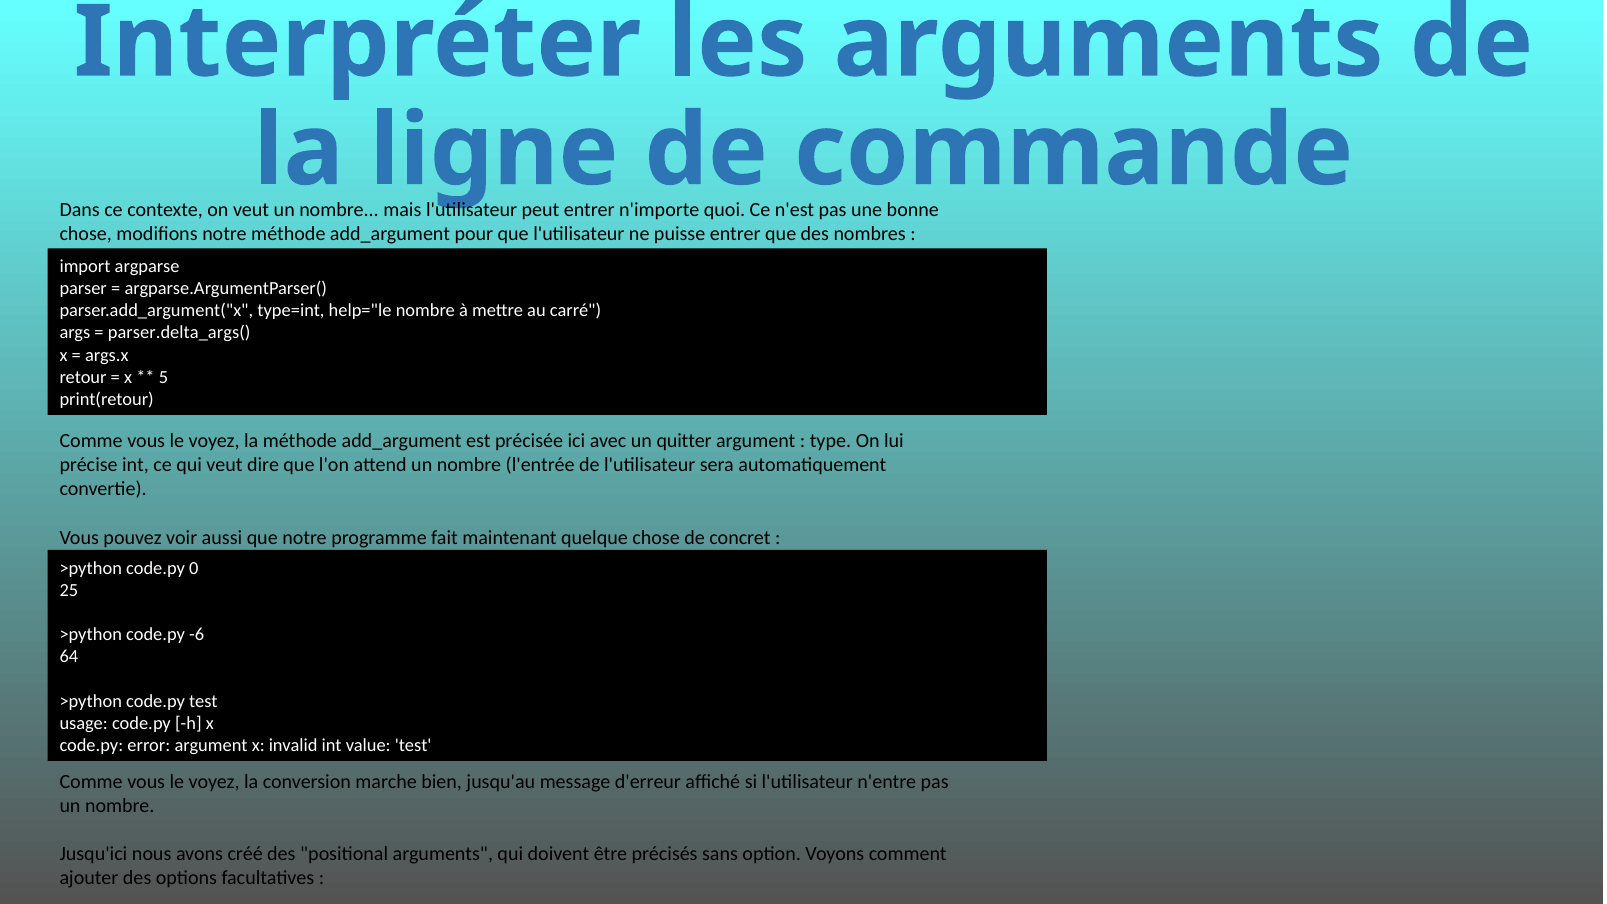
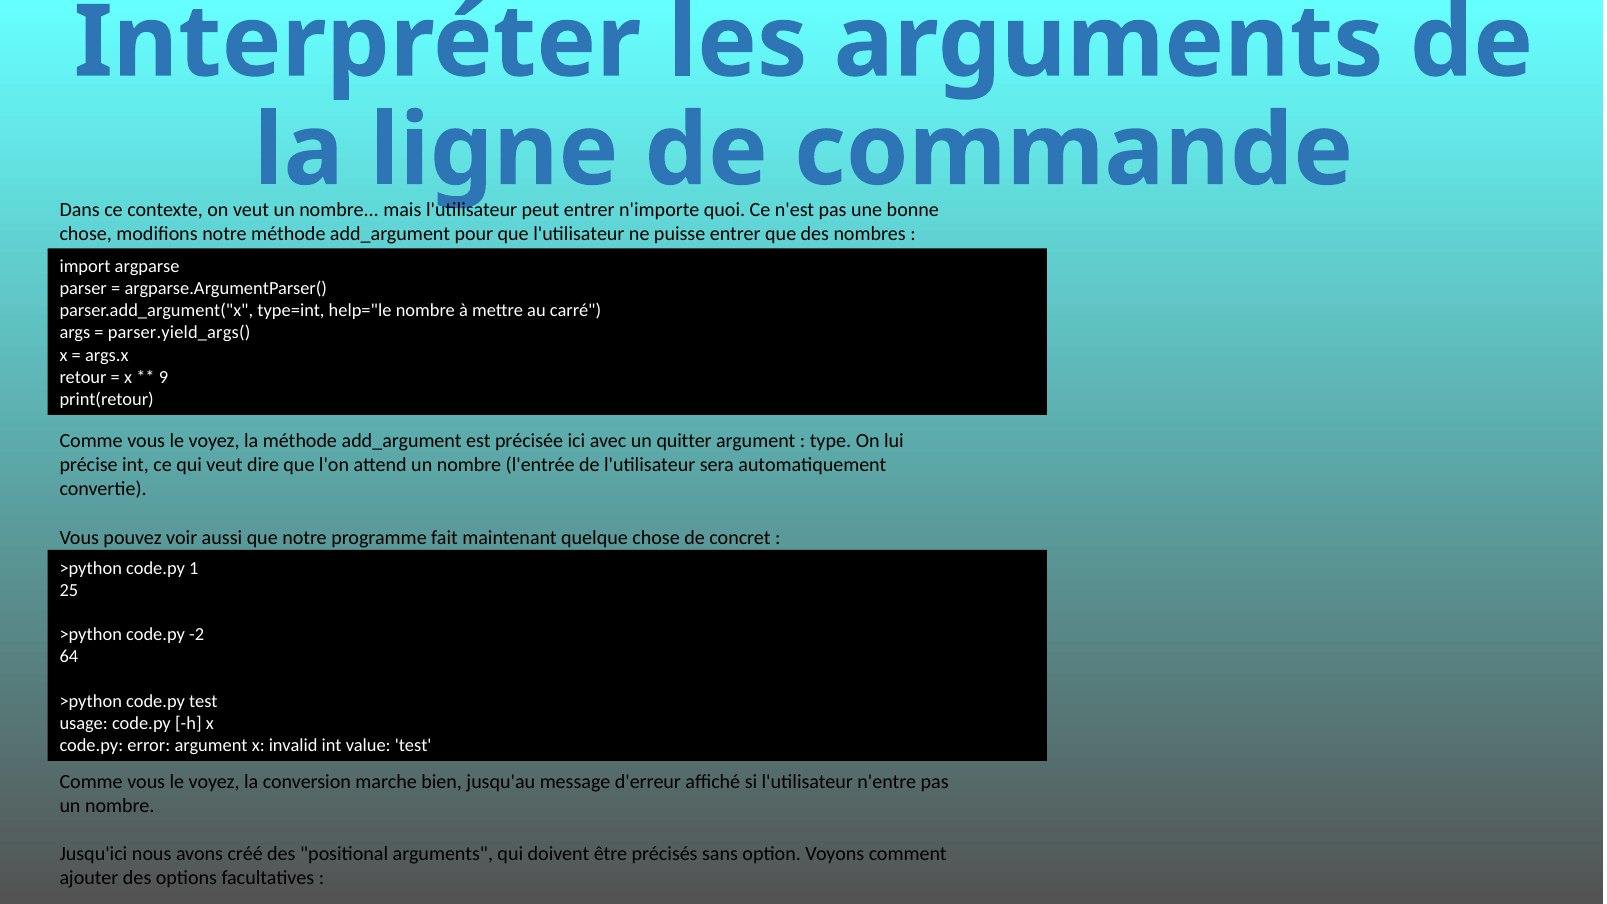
parser.delta_args(: parser.delta_args( -> parser.yield_args(
5: 5 -> 9
0: 0 -> 1
-6: -6 -> -2
